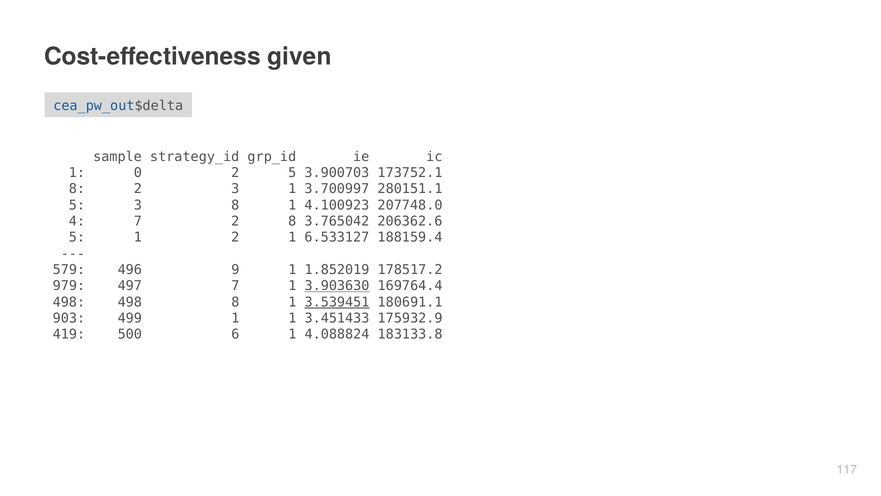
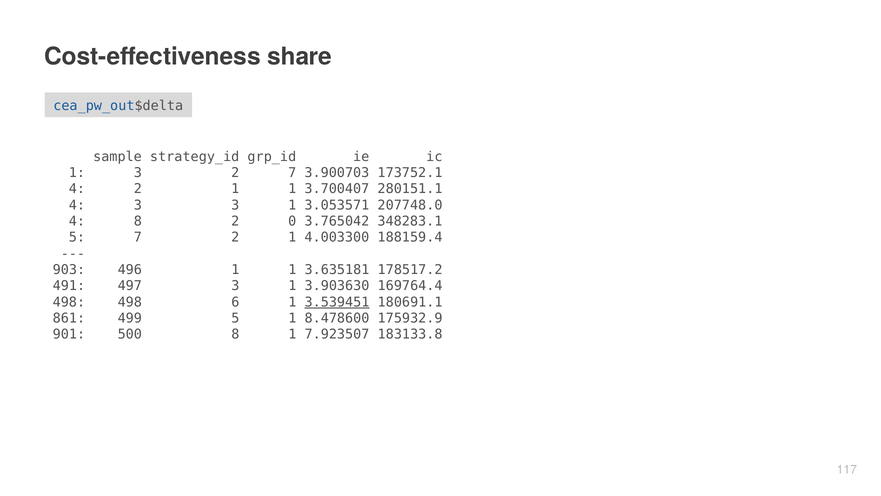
given: given -> share
1 0: 0 -> 3
2 5: 5 -> 7
8 at (77, 189): 8 -> 4
3 at (235, 189): 3 -> 1
3.700997: 3.700997 -> 3.700407
5 at (77, 205): 5 -> 4
3 8: 8 -> 3
4.100923: 4.100923 -> 3.053571
4 7: 7 -> 8
2 8: 8 -> 0
206362.6: 206362.6 -> 348283.1
5 1: 1 -> 7
6.533127: 6.533127 -> 4.003300
579: 579 -> 903
496 9: 9 -> 1
1.852019: 1.852019 -> 3.635181
979: 979 -> 491
497 7: 7 -> 3
3.903630 underline: present -> none
498 8: 8 -> 6
903: 903 -> 861
499 1: 1 -> 5
3.451433: 3.451433 -> 8.478600
419: 419 -> 901
500 6: 6 -> 8
4.088824: 4.088824 -> 7.923507
